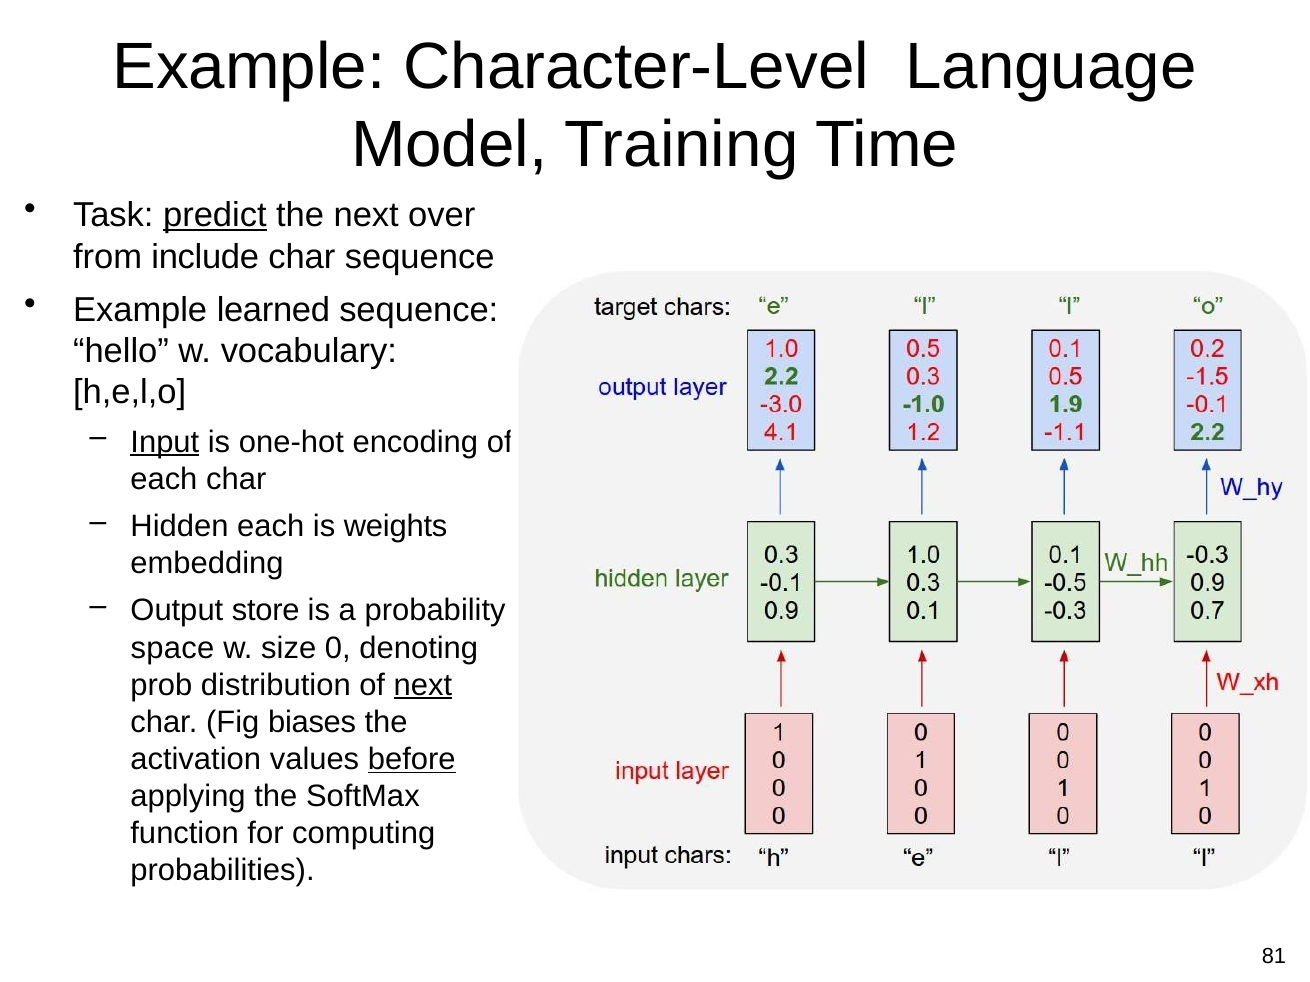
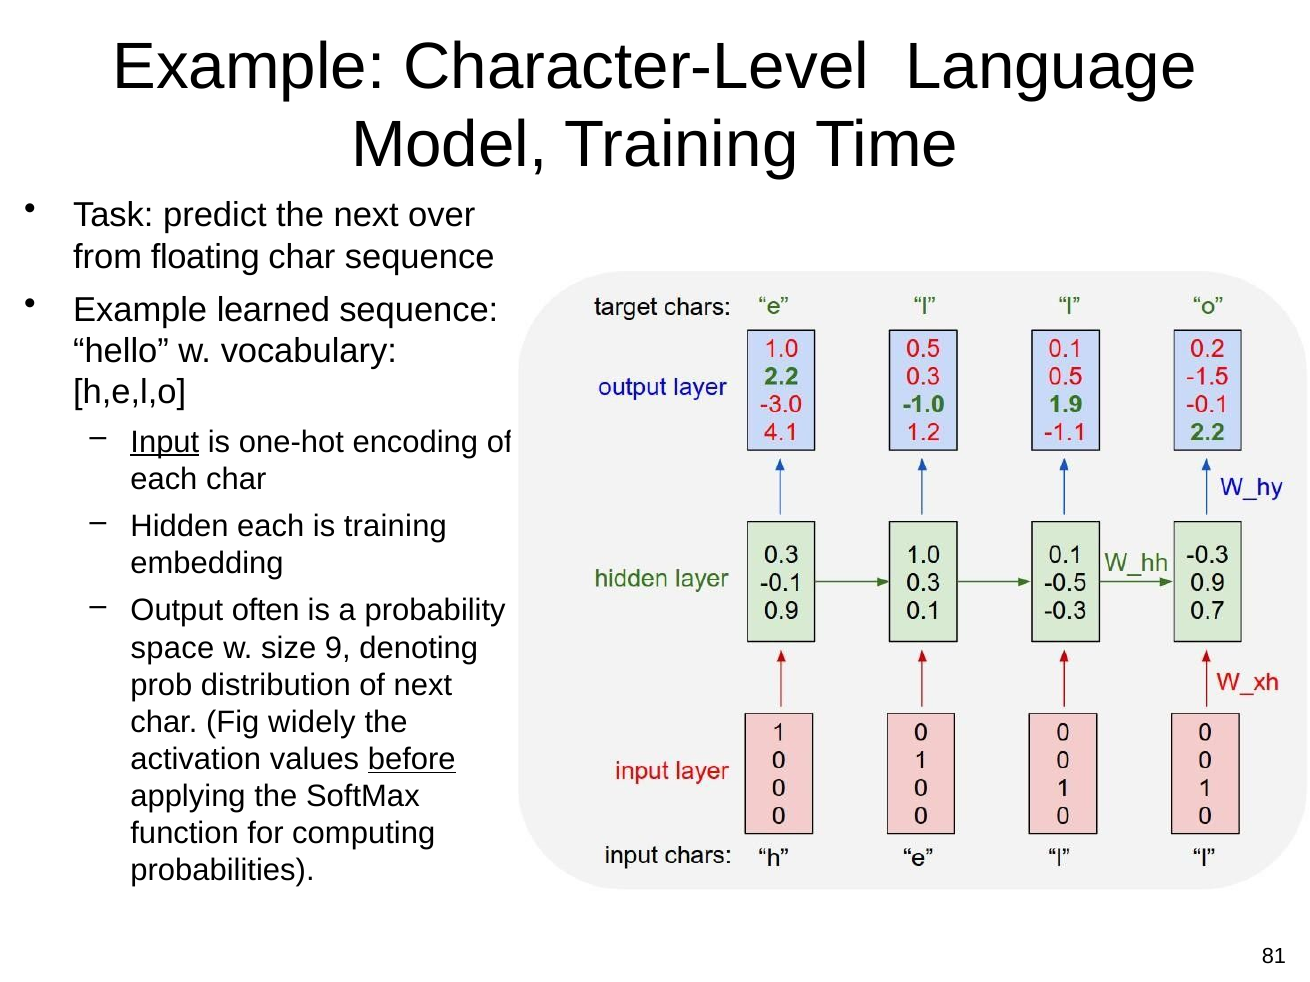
predict underline: present -> none
include: include -> floating
is weights: weights -> training
store: store -> often
0: 0 -> 9
next at (423, 685) underline: present -> none
biases: biases -> widely
